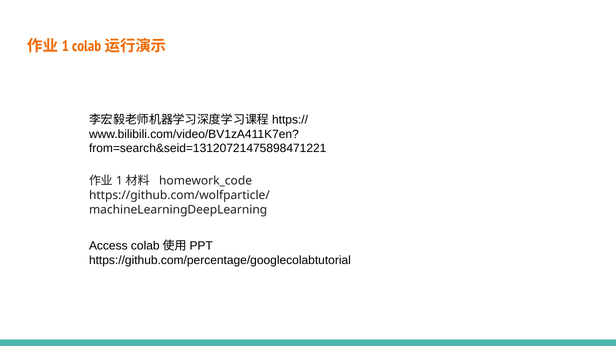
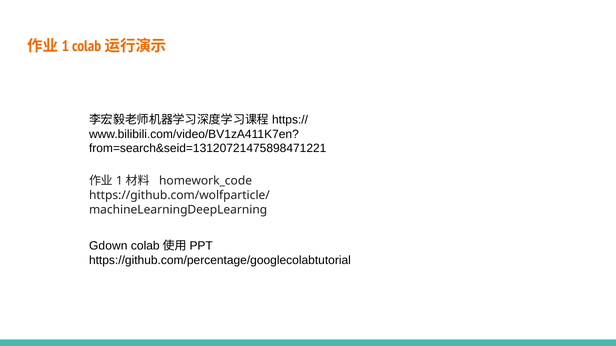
Access: Access -> Gdown
